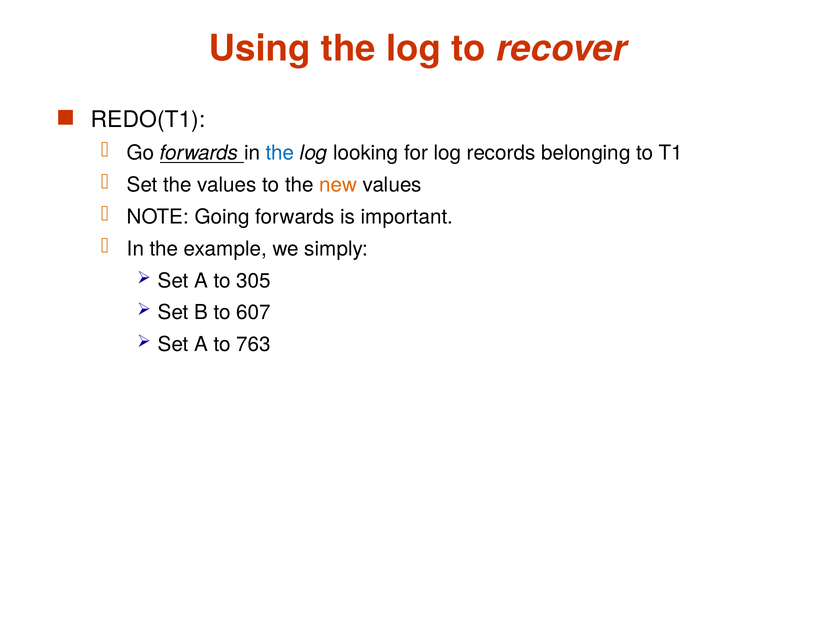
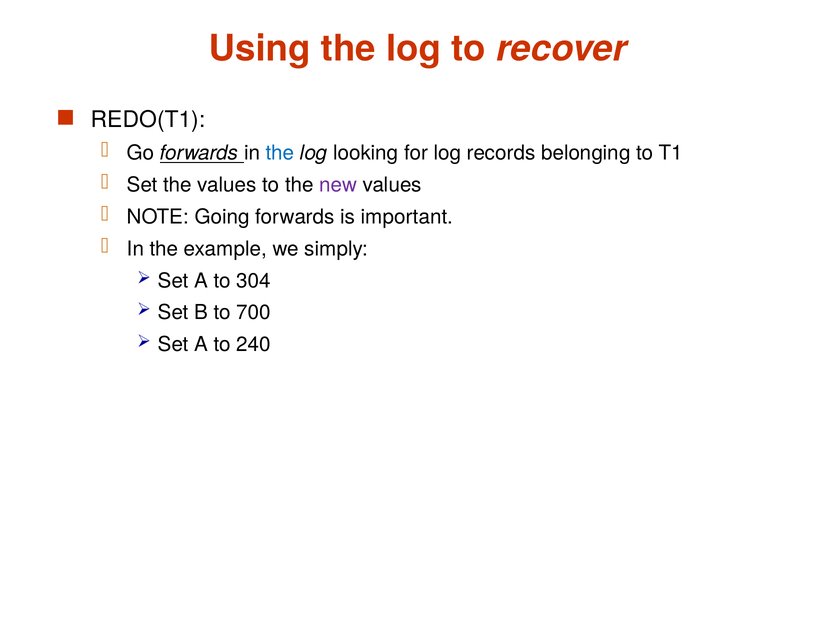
new colour: orange -> purple
305: 305 -> 304
607: 607 -> 700
763: 763 -> 240
